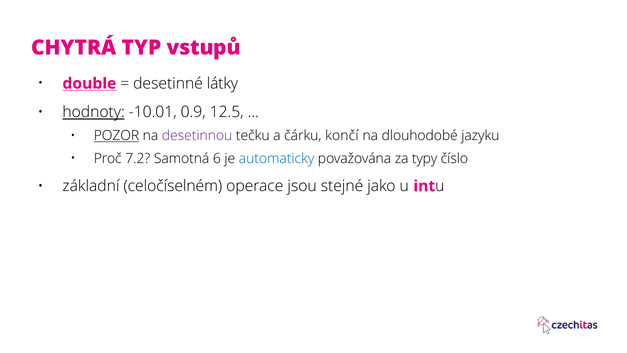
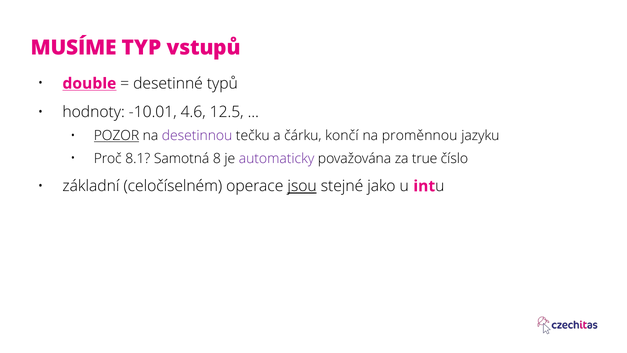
CHYTRÁ: CHYTRÁ -> MUSÍME
látky: látky -> typů
hodnoty underline: present -> none
0.9: 0.9 -> 4.6
dlouhodobé: dlouhodobé -> proměnnou
7.2: 7.2 -> 8.1
6: 6 -> 8
automaticky colour: blue -> purple
typy: typy -> true
jsou underline: none -> present
